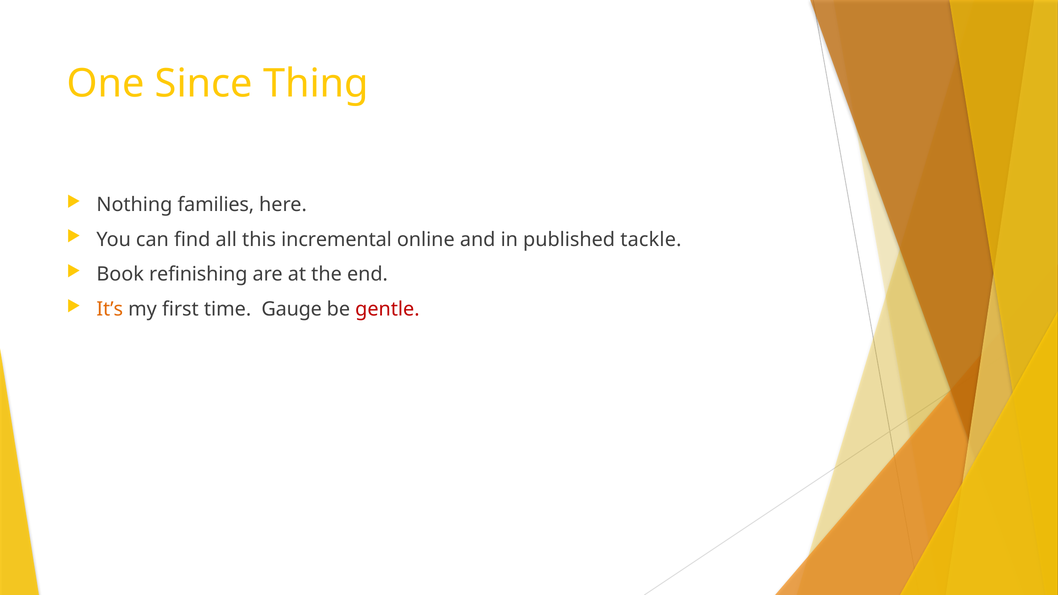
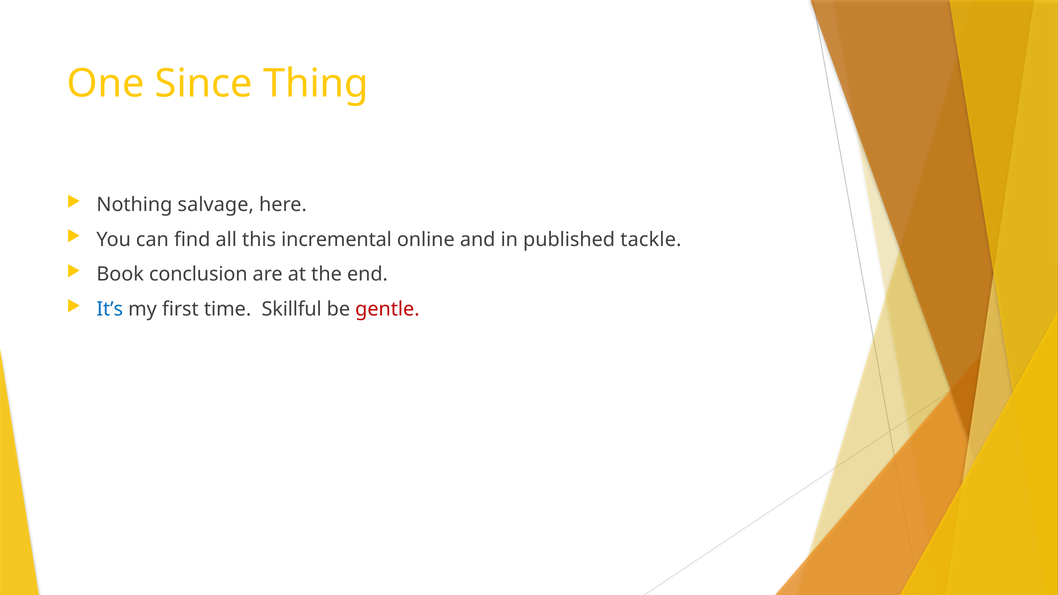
families: families -> salvage
refinishing: refinishing -> conclusion
It’s colour: orange -> blue
Gauge: Gauge -> Skillful
